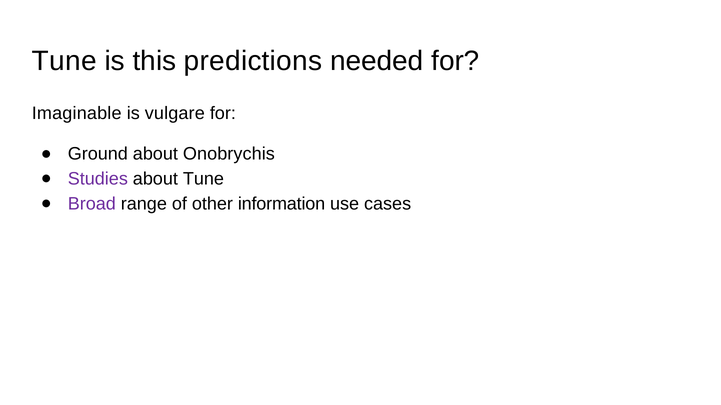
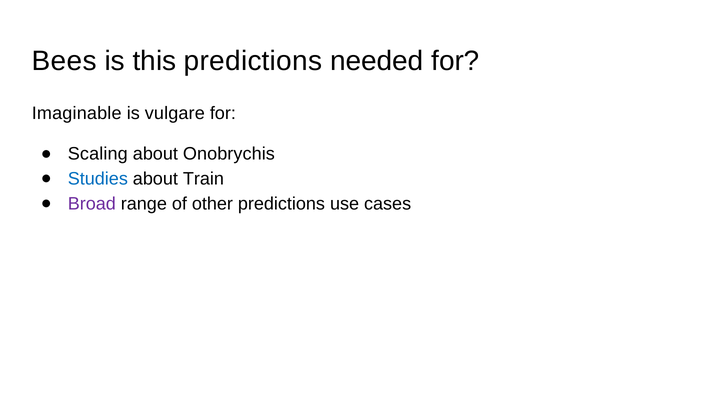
Tune at (64, 61): Tune -> Bees
Ground: Ground -> Scaling
Studies colour: purple -> blue
about Tune: Tune -> Train
other information: information -> predictions
